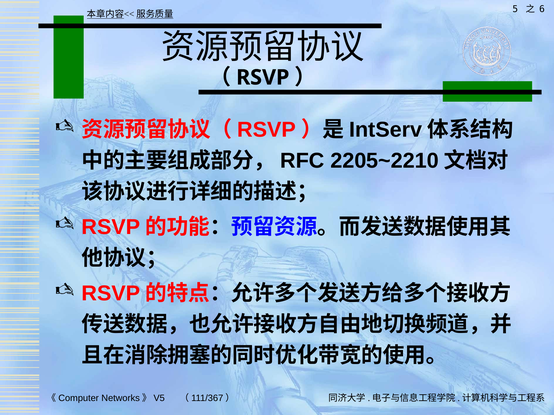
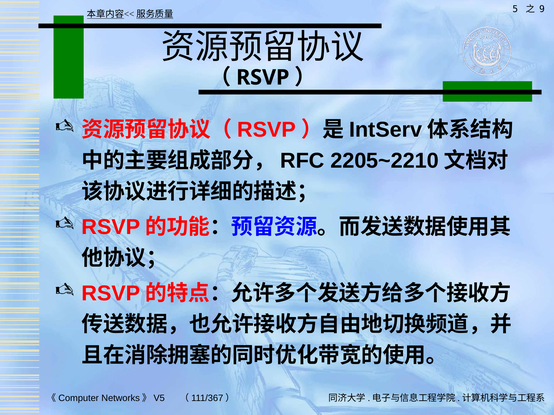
6: 6 -> 9
